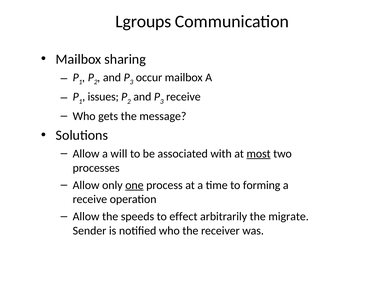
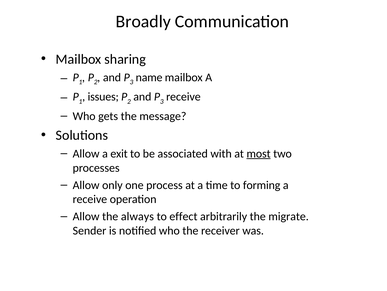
Lgroups: Lgroups -> Broadly
occur: occur -> name
will: will -> exit
one underline: present -> none
speeds: speeds -> always
